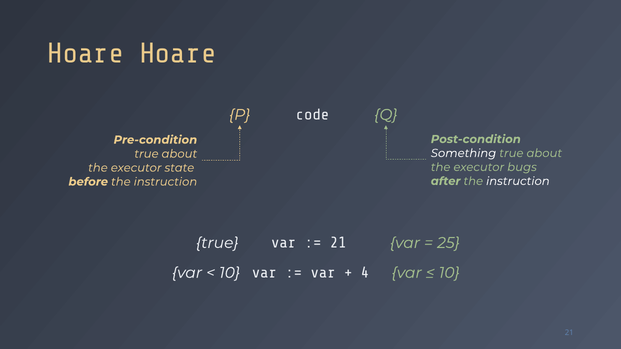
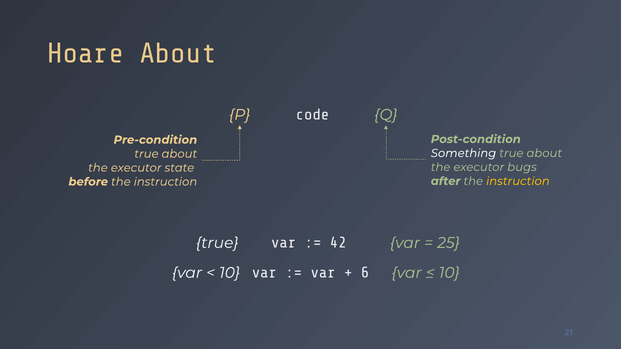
Hoare Hoare: Hoare -> About
instruction at (518, 181) colour: white -> yellow
21 at (338, 243): 21 -> 42
4: 4 -> 6
